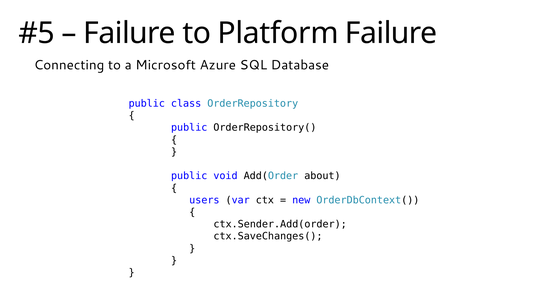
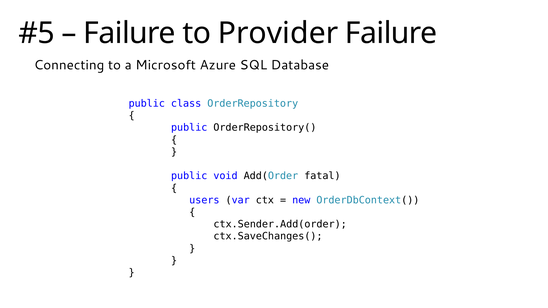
Platform: Platform -> Provider
about: about -> fatal
